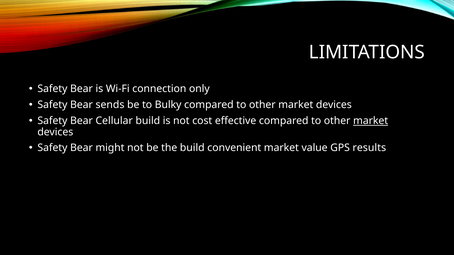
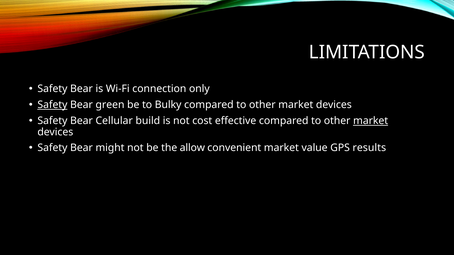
Safety at (52, 105) underline: none -> present
sends: sends -> green
the build: build -> allow
